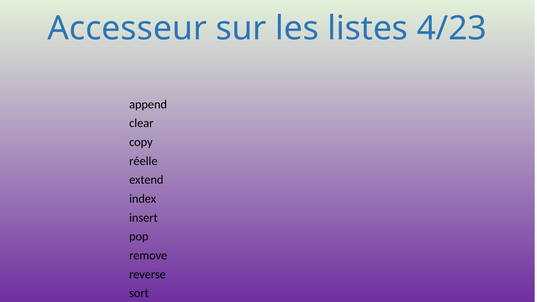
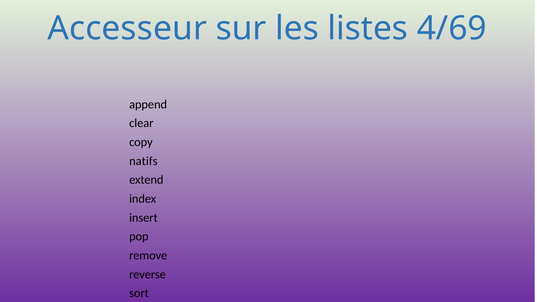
4/23: 4/23 -> 4/69
réelle: réelle -> natifs
